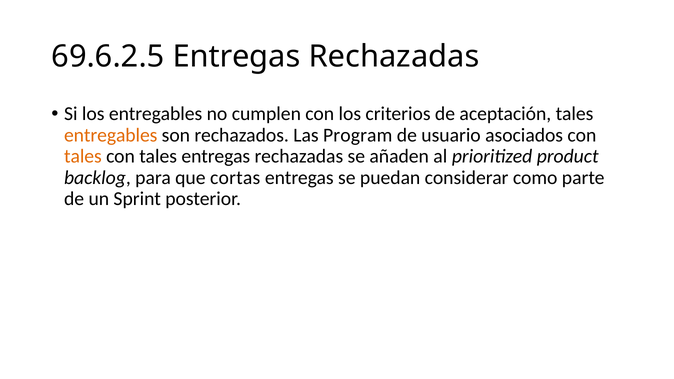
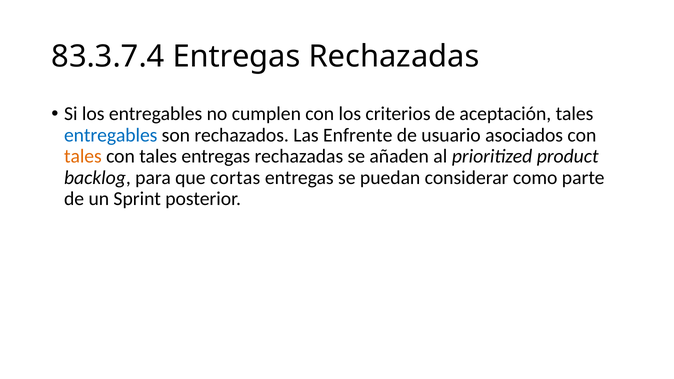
69.6.2.5: 69.6.2.5 -> 83.3.7.4
entregables at (111, 135) colour: orange -> blue
Program: Program -> Enfrente
